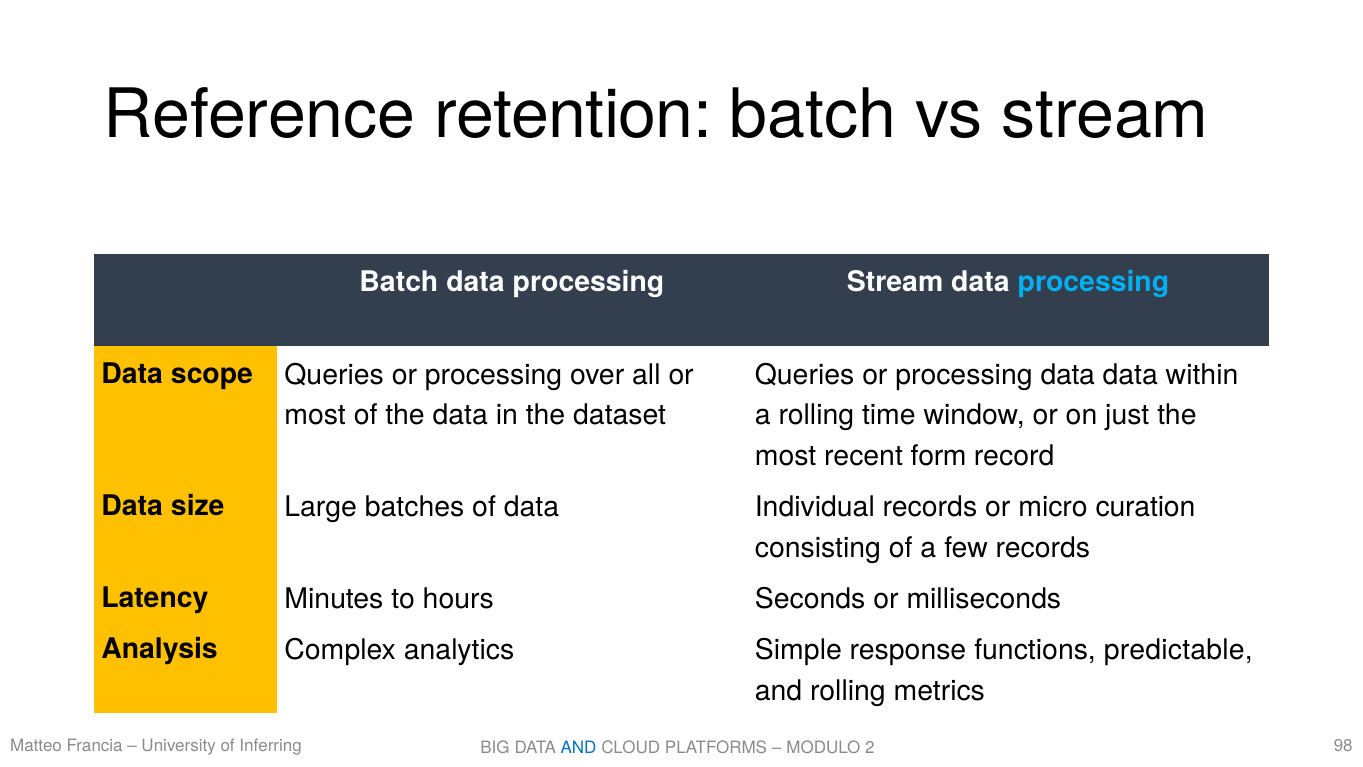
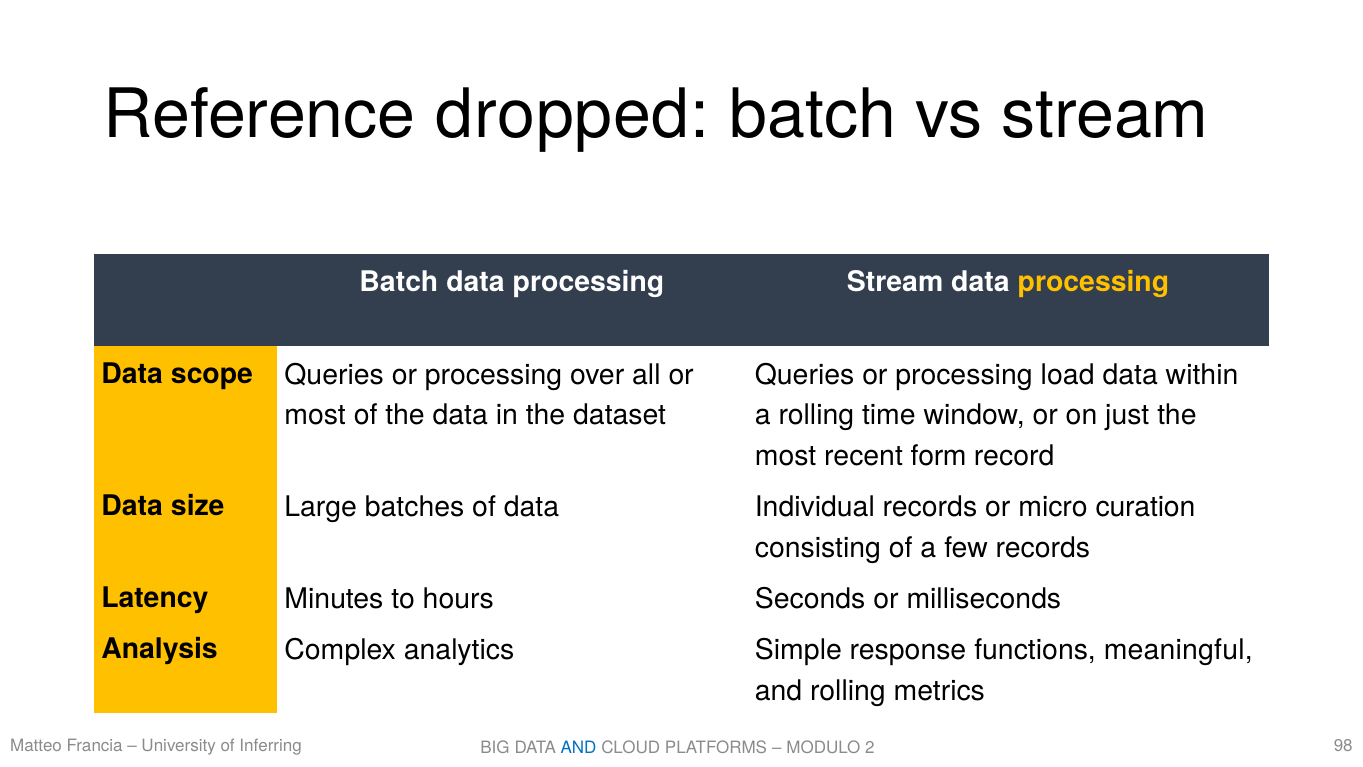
retention: retention -> dropped
processing at (1093, 282) colour: light blue -> yellow
or processing data: data -> load
predictable: predictable -> meaningful
